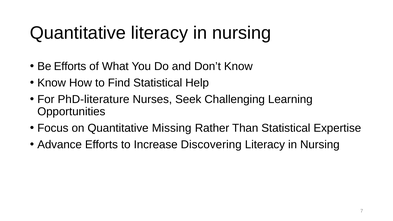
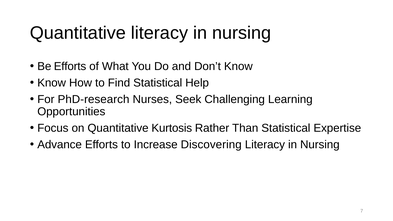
PhD-literature: PhD-literature -> PhD-research
Missing: Missing -> Kurtosis
